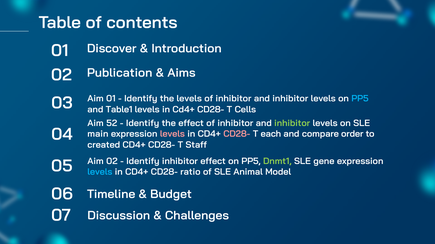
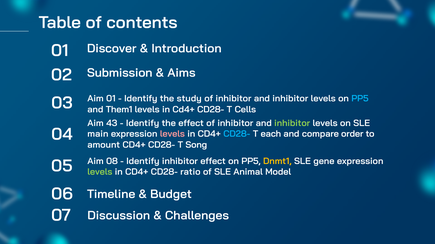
Publication: Publication -> Submission
the levels: levels -> study
Table1: Table1 -> Them1
52: 52 -> 43
CD28- at (237, 134) colour: pink -> light blue
created: created -> amount
Staff: Staff -> Song
Aim 02: 02 -> 08
Dnmt1 colour: light green -> yellow
levels at (100, 172) colour: light blue -> light green
